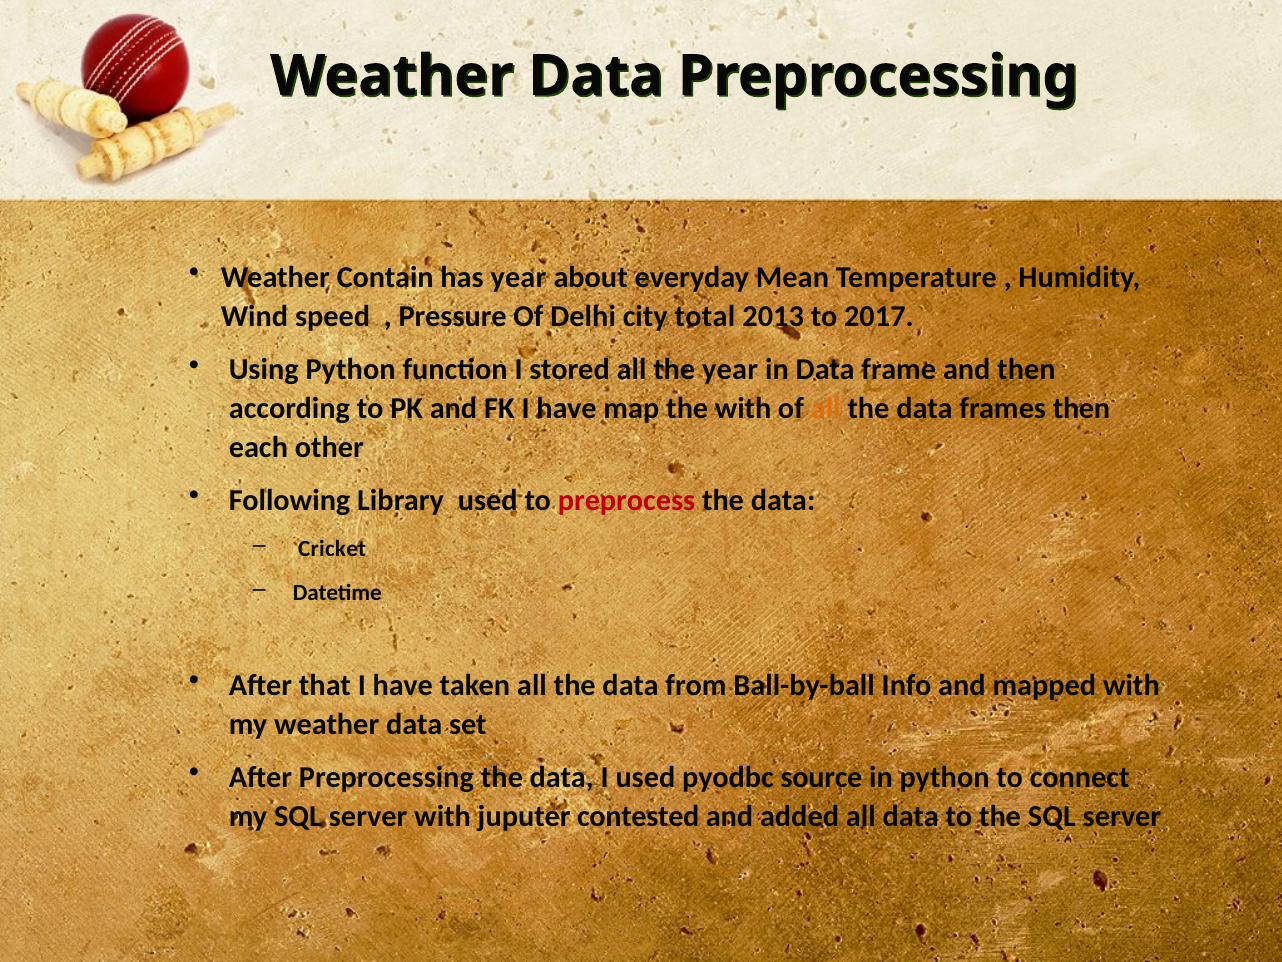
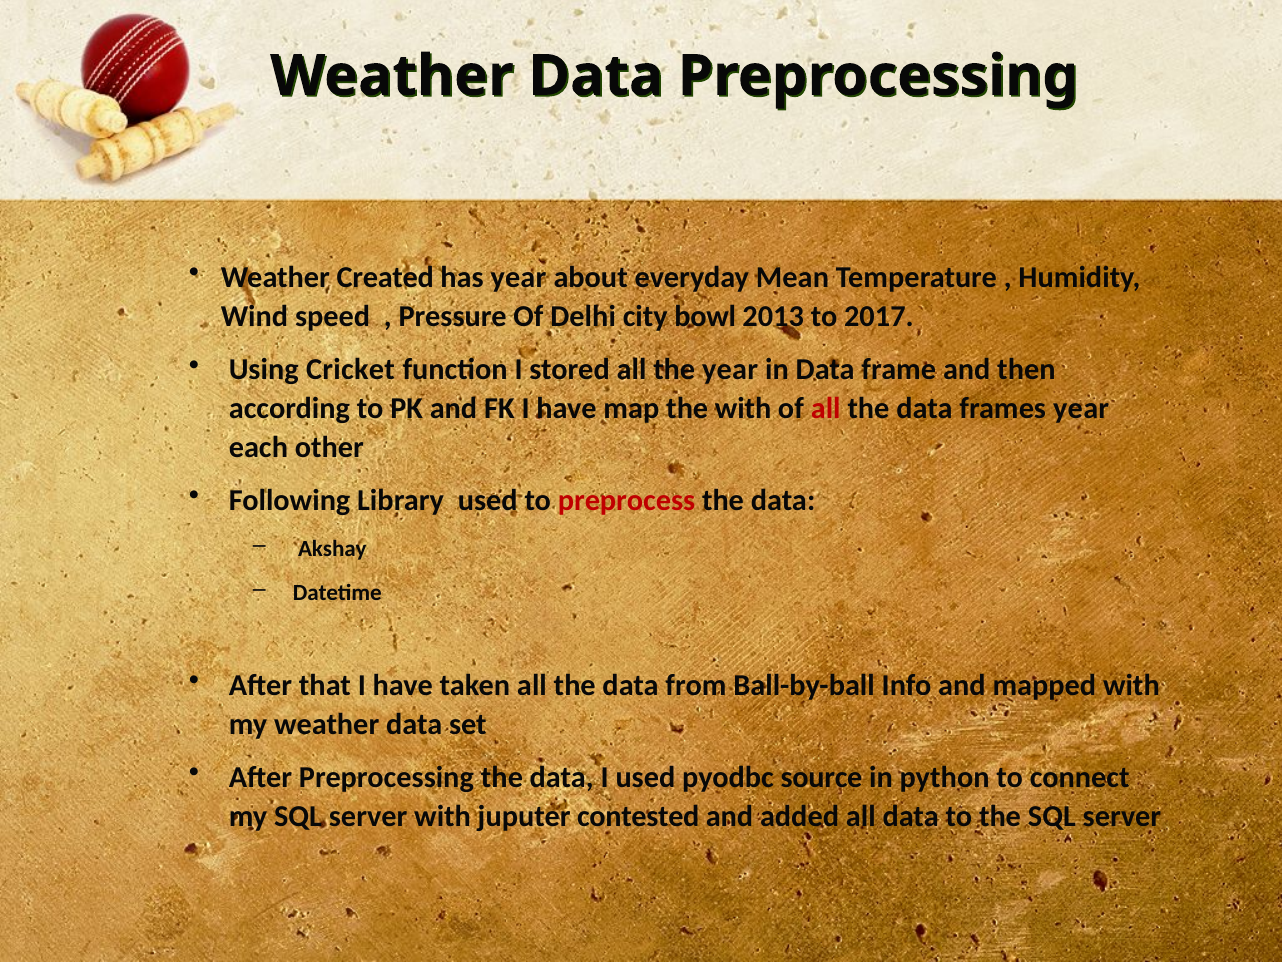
Contain: Contain -> Created
total: total -> bowl
Using Python: Python -> Cricket
all at (826, 409) colour: orange -> red
frames then: then -> year
Cricket: Cricket -> Akshay
